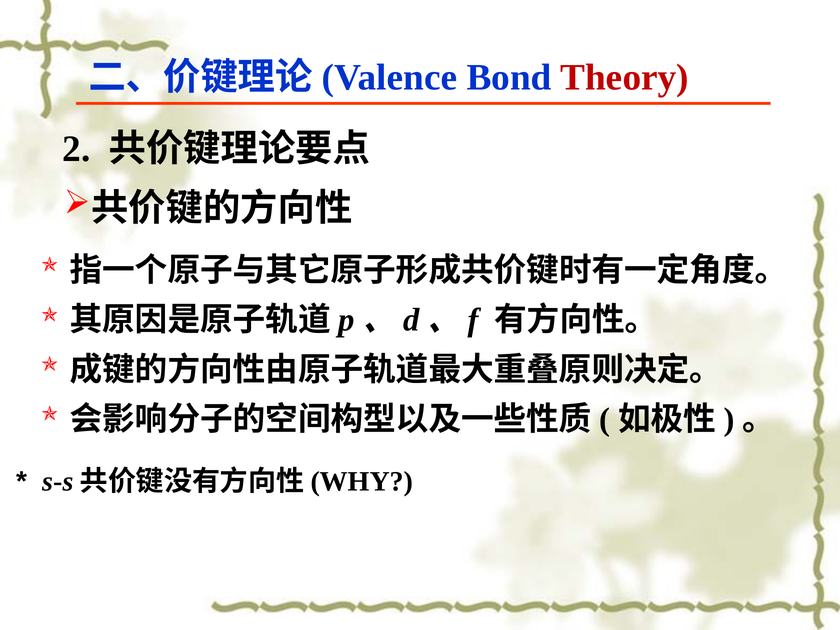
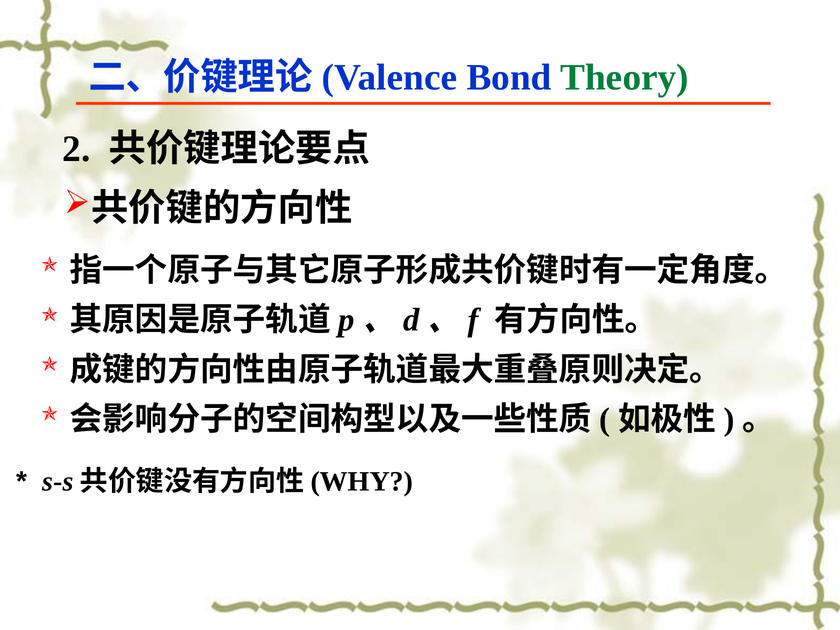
Theory colour: red -> green
